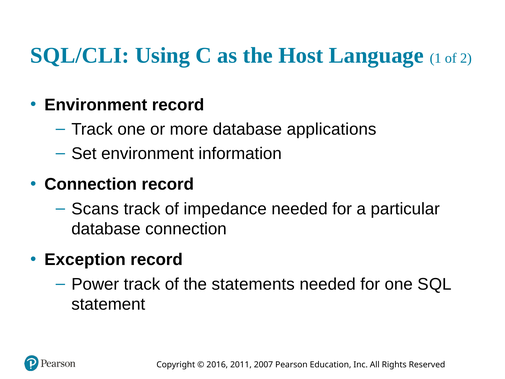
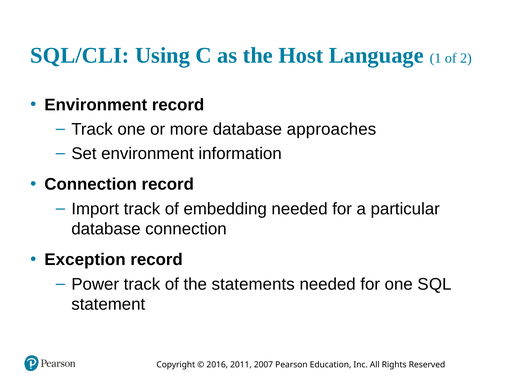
applications: applications -> approaches
Scans: Scans -> Import
impedance: impedance -> embedding
